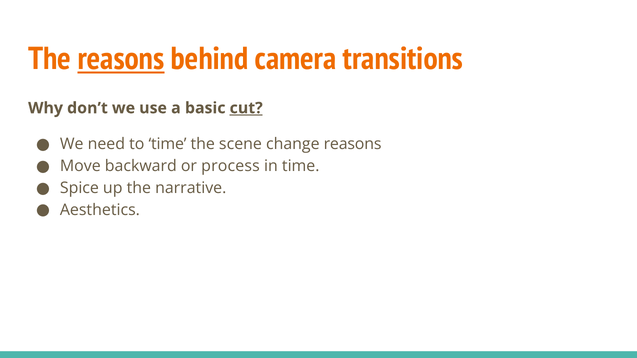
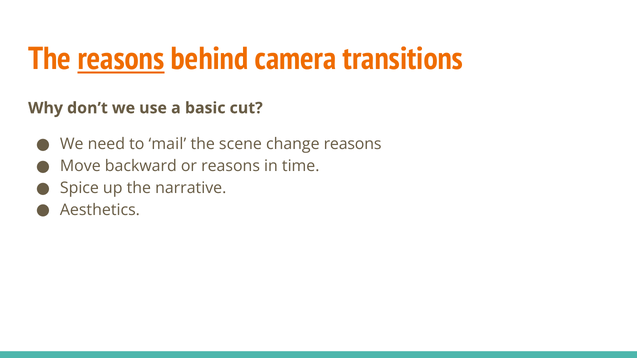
cut underline: present -> none
to time: time -> mail
or process: process -> reasons
